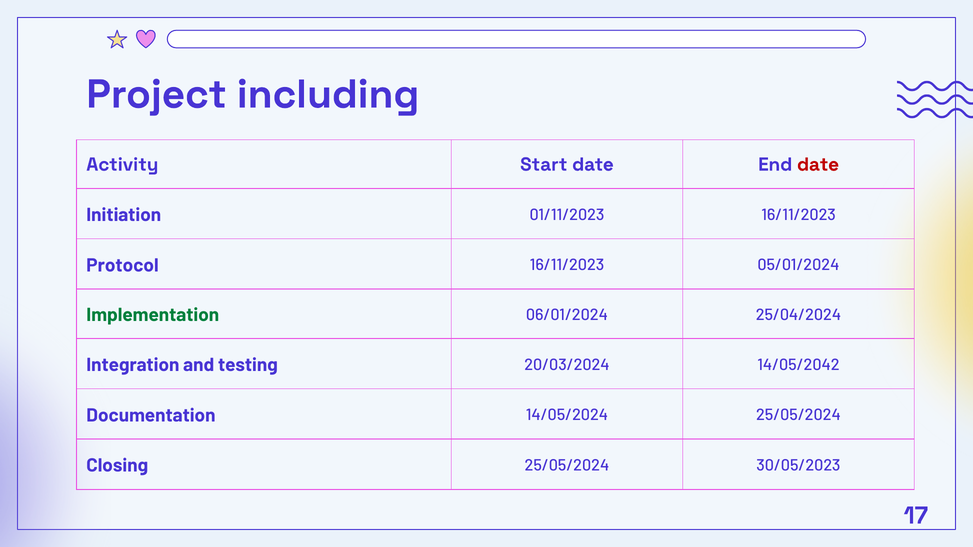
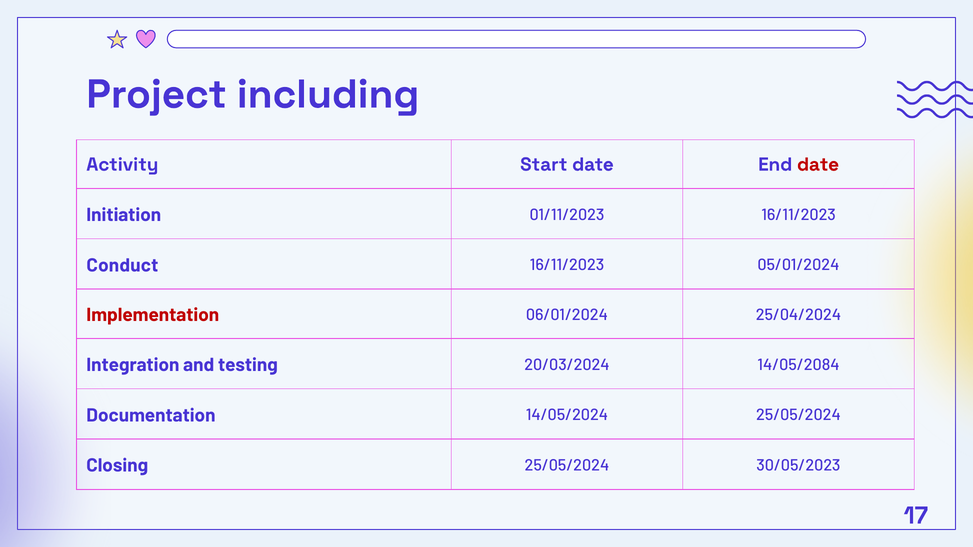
Protocol: Protocol -> Conduct
Implementation colour: green -> red
14/05/2042: 14/05/2042 -> 14/05/2084
